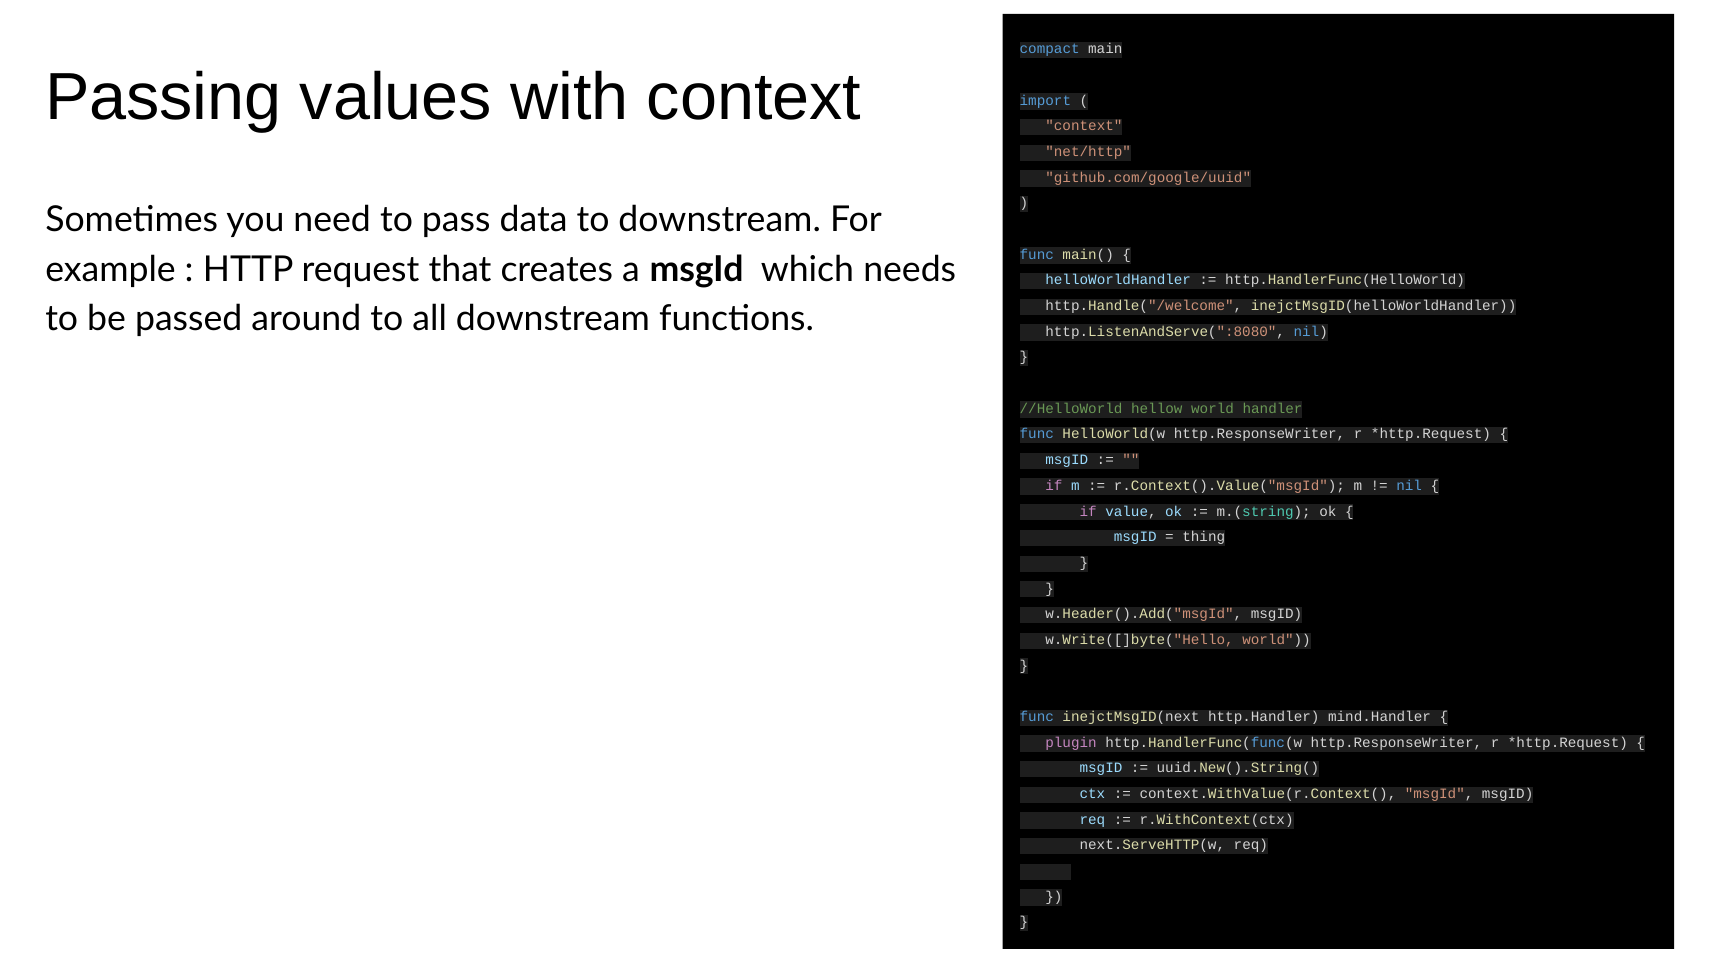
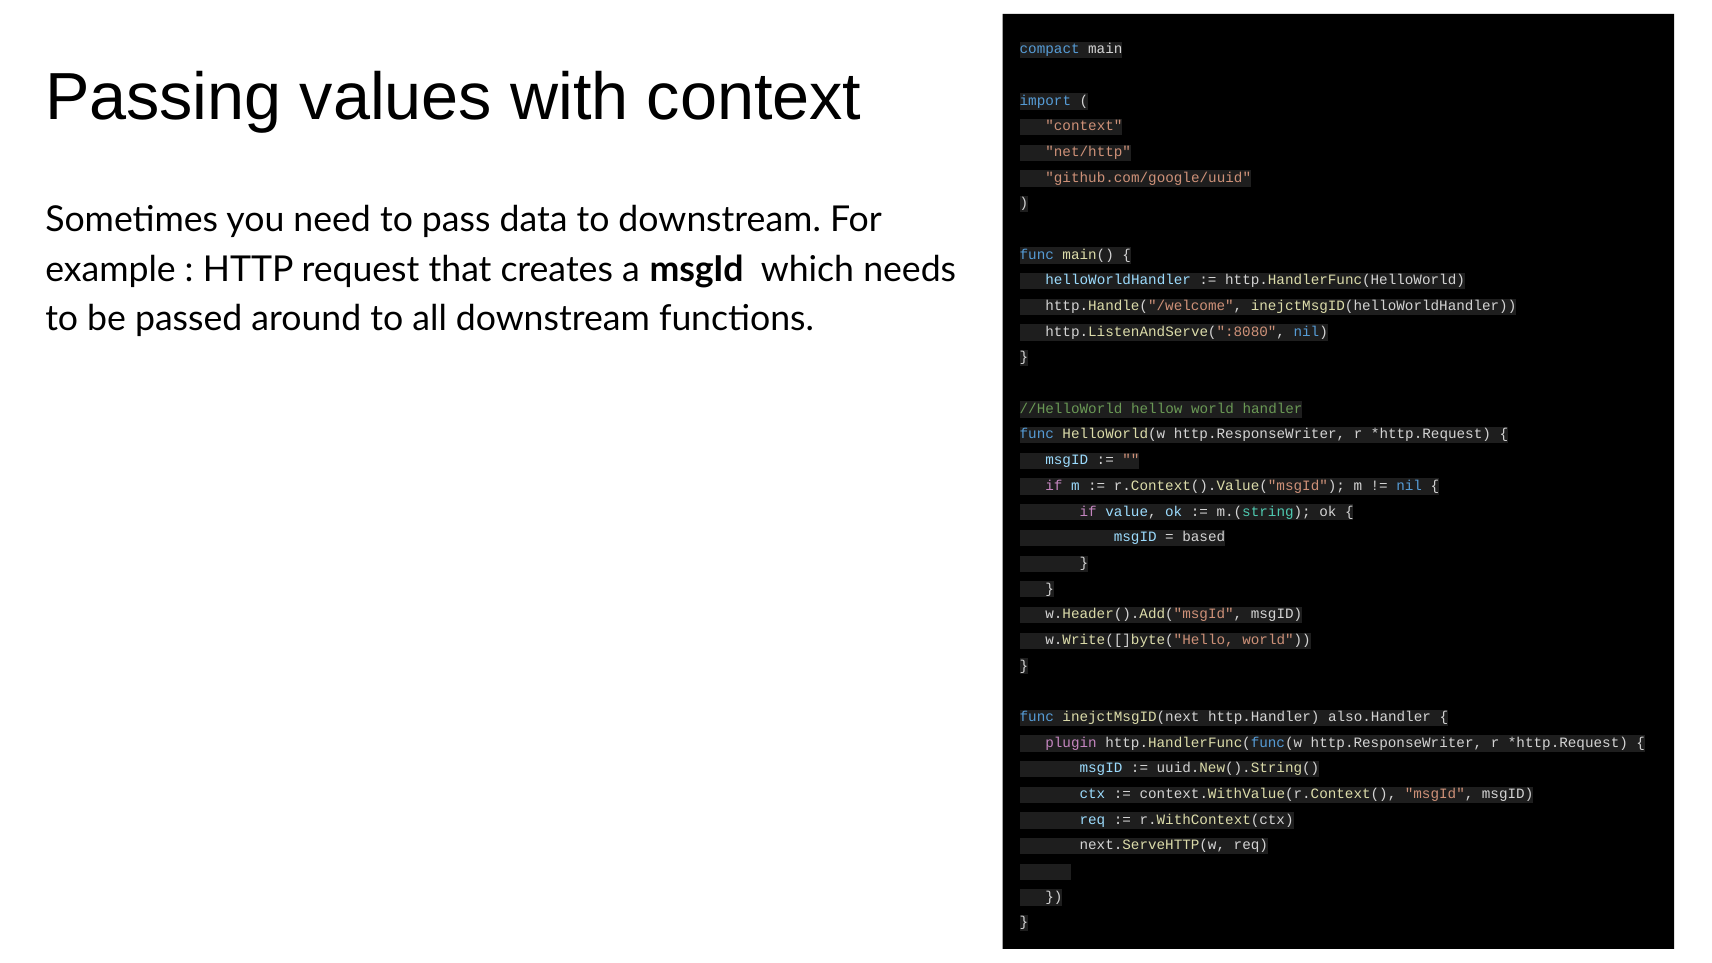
thing: thing -> based
mind.Handler: mind.Handler -> also.Handler
